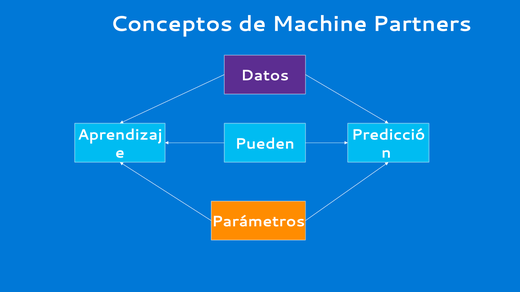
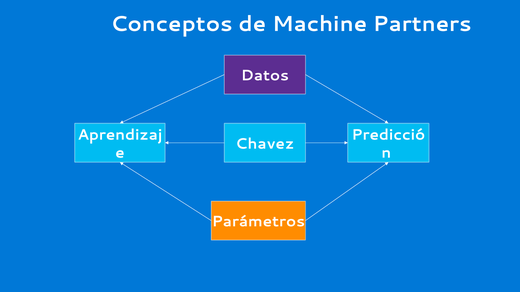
Pueden: Pueden -> Chavez
